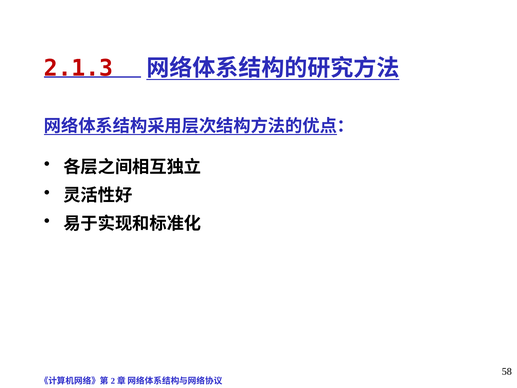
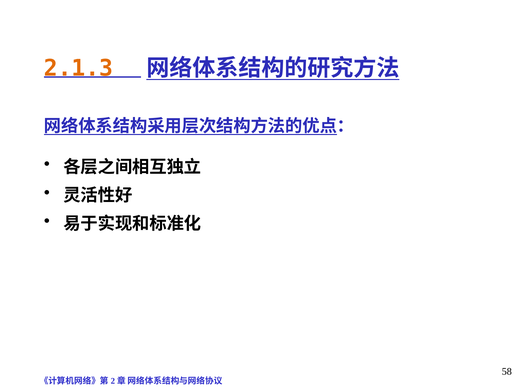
2.1.3 colour: red -> orange
